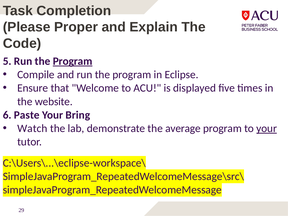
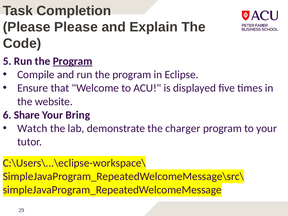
Please Proper: Proper -> Please
Paste: Paste -> Share
average: average -> charger
your at (267, 128) underline: present -> none
